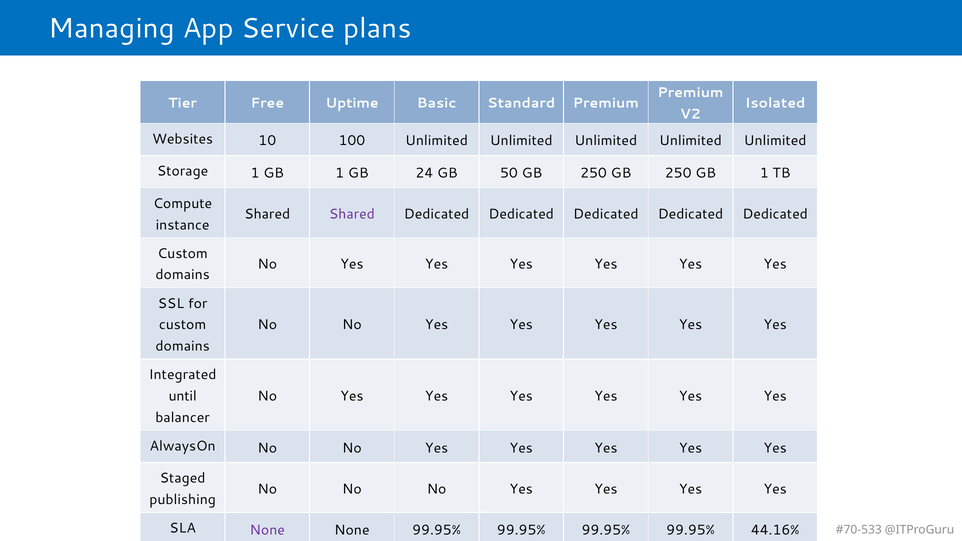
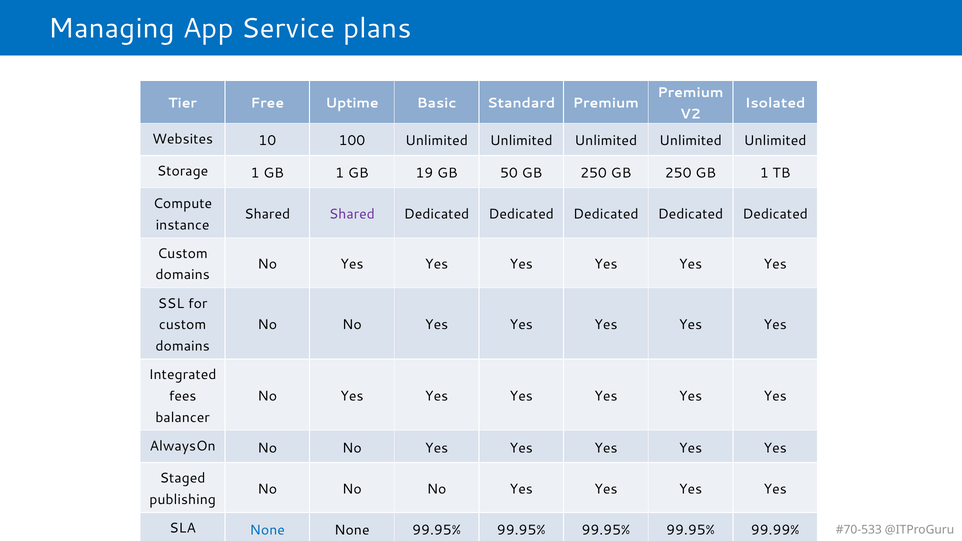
24: 24 -> 19
until: until -> fees
None at (267, 530) colour: purple -> blue
44.16%: 44.16% -> 99.99%
